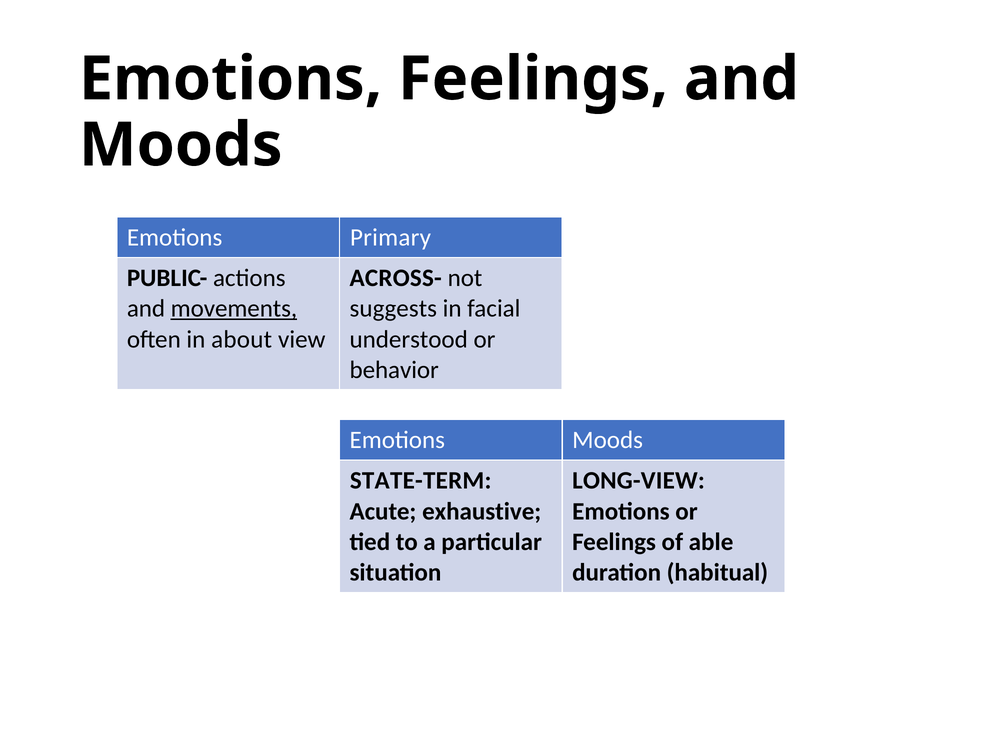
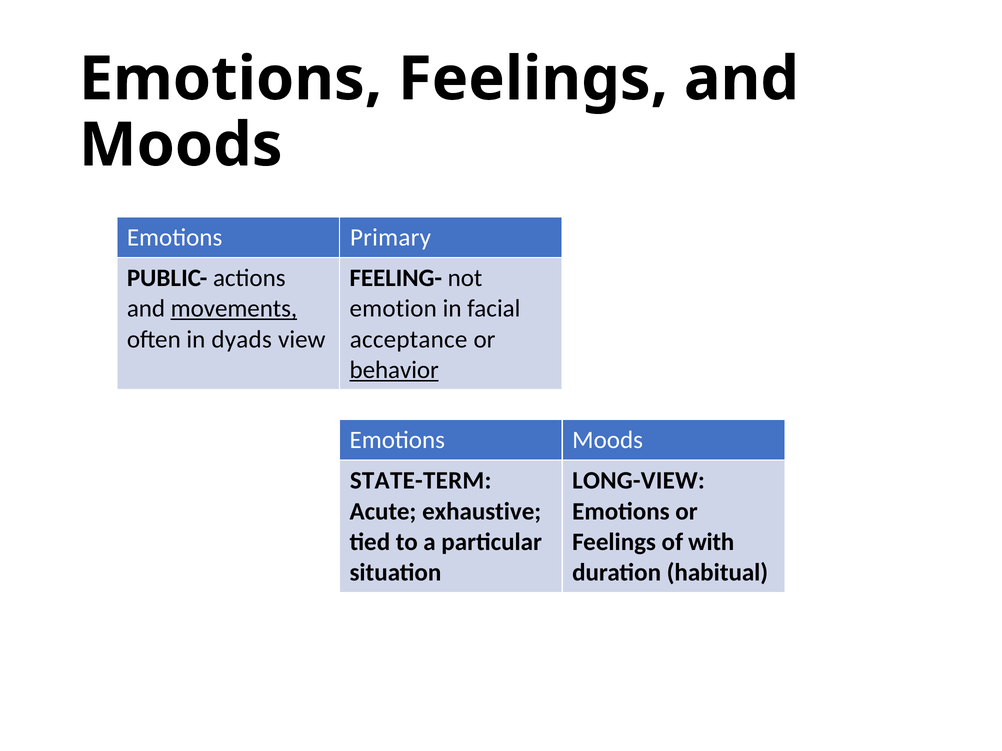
ACROSS-: ACROSS- -> FEELING-
suggests: suggests -> emotion
about: about -> dyads
understood: understood -> acceptance
behavior underline: none -> present
able: able -> with
